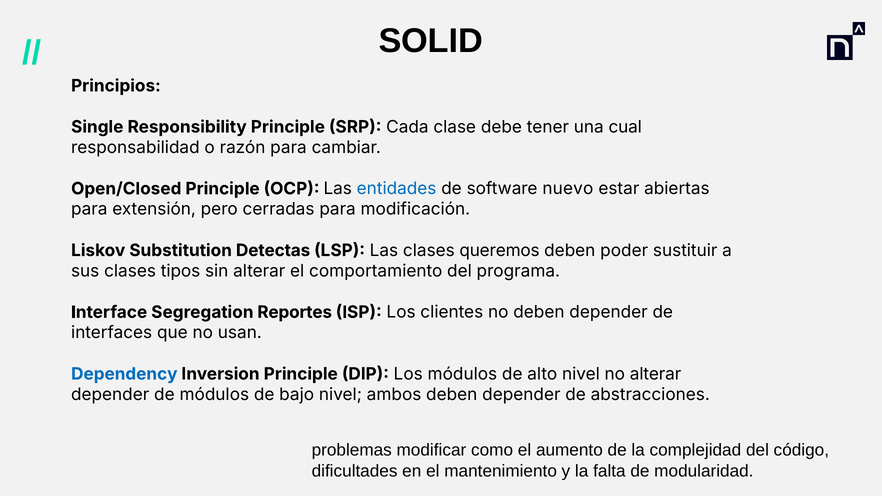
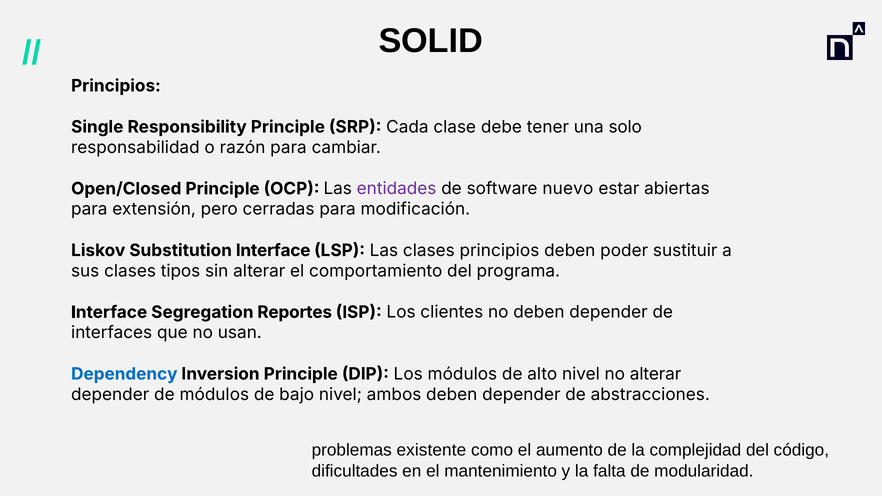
cual: cual -> solo
entidades colour: blue -> purple
Substitution Detectas: Detectas -> Interface
clases queremos: queremos -> principios
modificar: modificar -> existente
